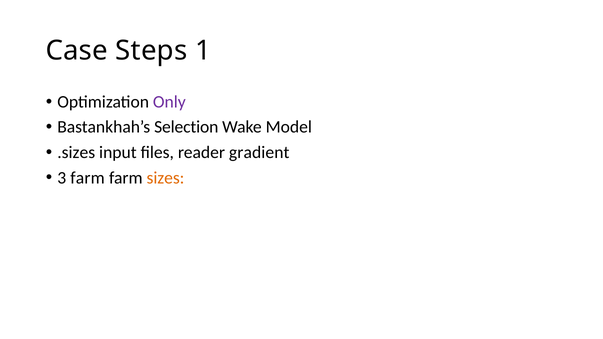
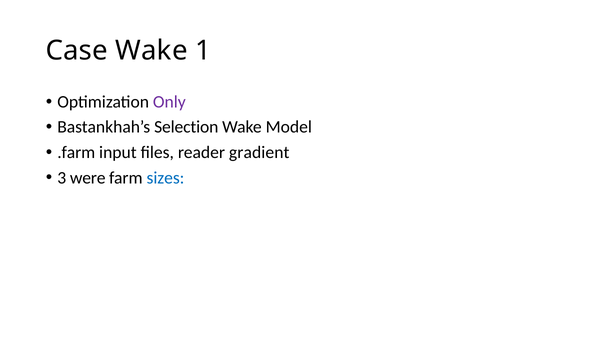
Case Steps: Steps -> Wake
.sizes: .sizes -> .farm
3 farm: farm -> were
sizes colour: orange -> blue
